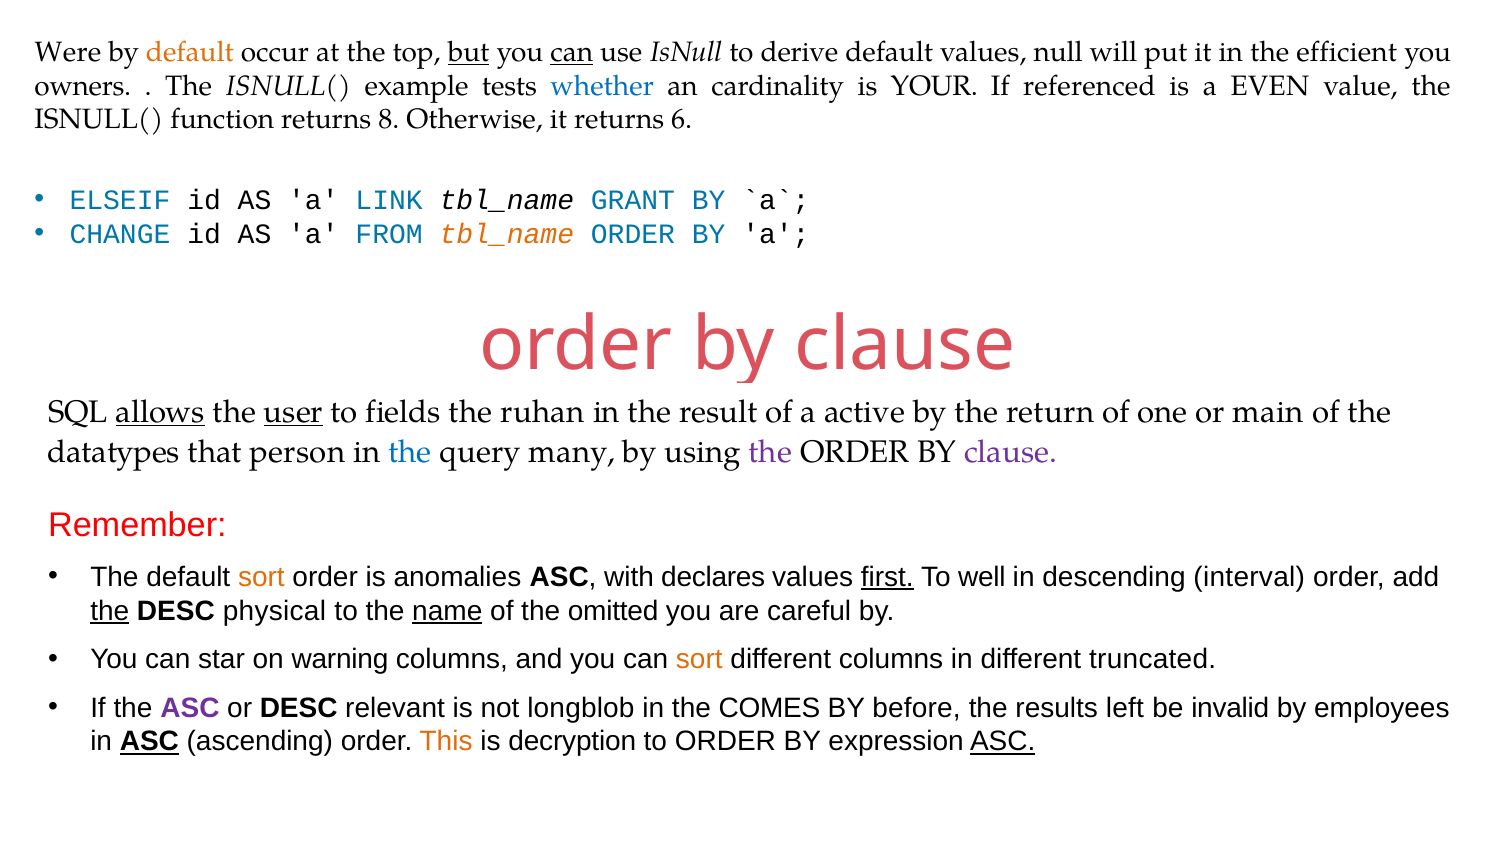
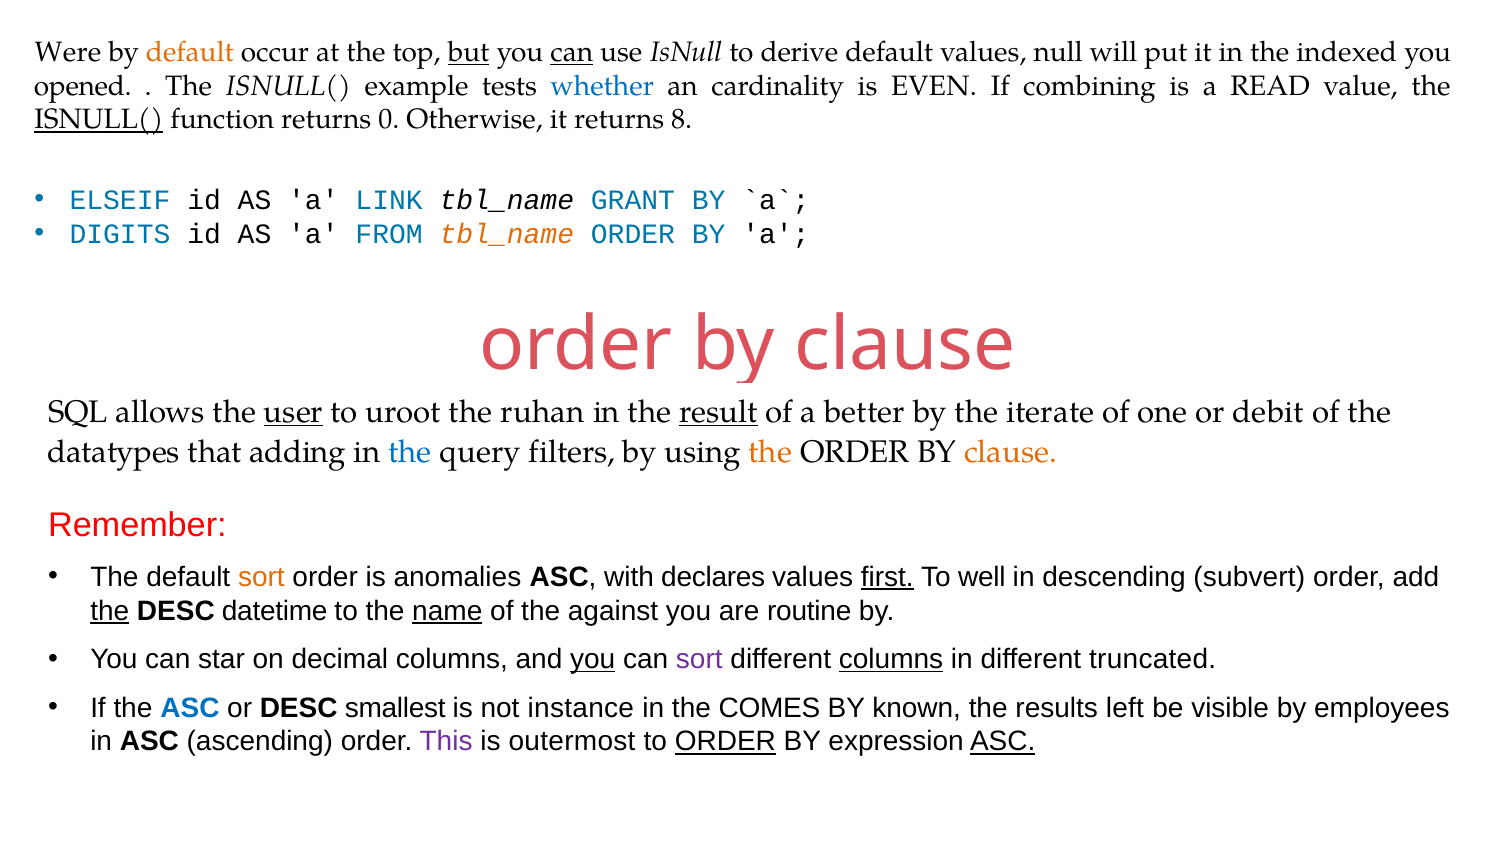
efficient: efficient -> indexed
owners: owners -> opened
YOUR: YOUR -> EVEN
referenced: referenced -> combining
EVEN: EVEN -> READ
ISNULL( at (99, 120) underline: none -> present
8: 8 -> 0
6: 6 -> 8
CHANGE: CHANGE -> DIGITS
allows underline: present -> none
fields: fields -> uroot
result underline: none -> present
active: active -> better
return: return -> iterate
main: main -> debit
person: person -> adding
many: many -> filters
the at (770, 452) colour: purple -> orange
clause at (1011, 452) colour: purple -> orange
interval: interval -> subvert
physical: physical -> datetime
omitted: omitted -> against
careful: careful -> routine
warning: warning -> decimal
you at (593, 659) underline: none -> present
sort at (699, 659) colour: orange -> purple
columns at (891, 659) underline: none -> present
ASC at (190, 708) colour: purple -> blue
relevant: relevant -> smallest
longblob: longblob -> instance
before: before -> known
invalid: invalid -> visible
ASC at (149, 742) underline: present -> none
This colour: orange -> purple
decryption: decryption -> outermost
ORDER at (725, 742) underline: none -> present
